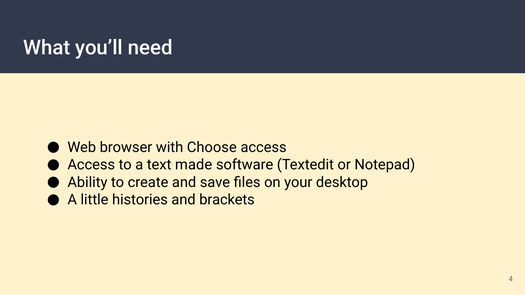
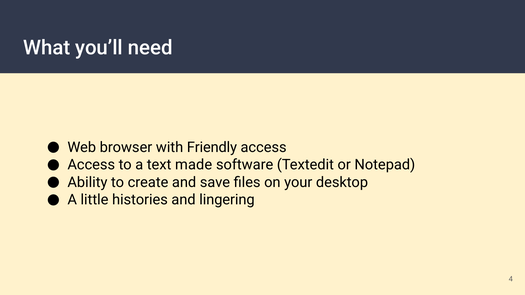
Choose: Choose -> Friendly
brackets: brackets -> lingering
